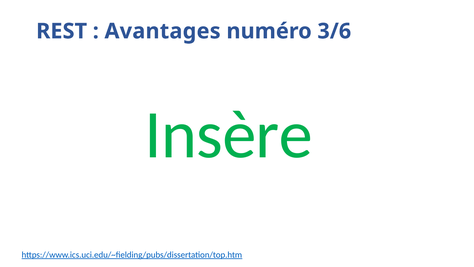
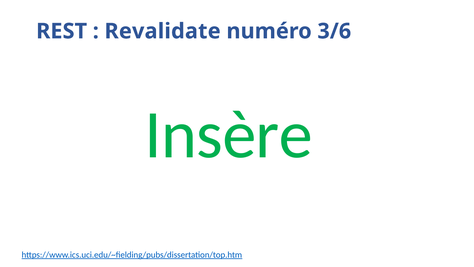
Avantages: Avantages -> Revalidate
